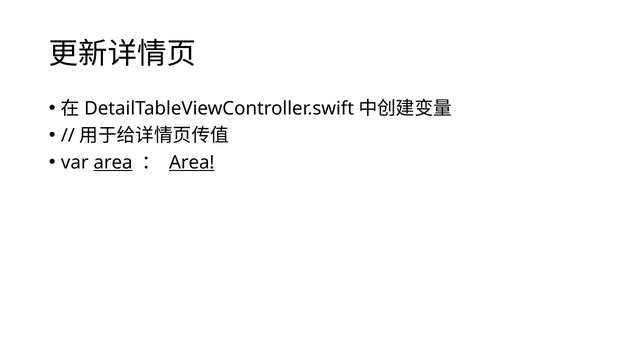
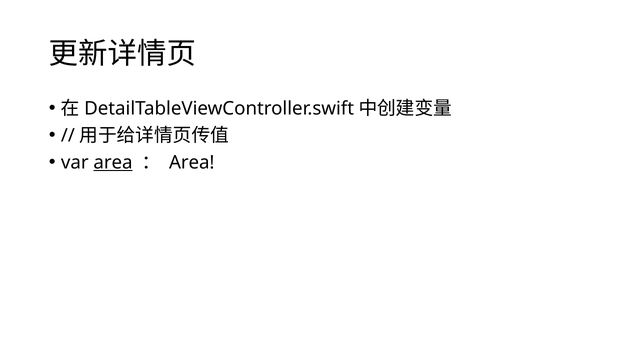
Area at (192, 162) underline: present -> none
